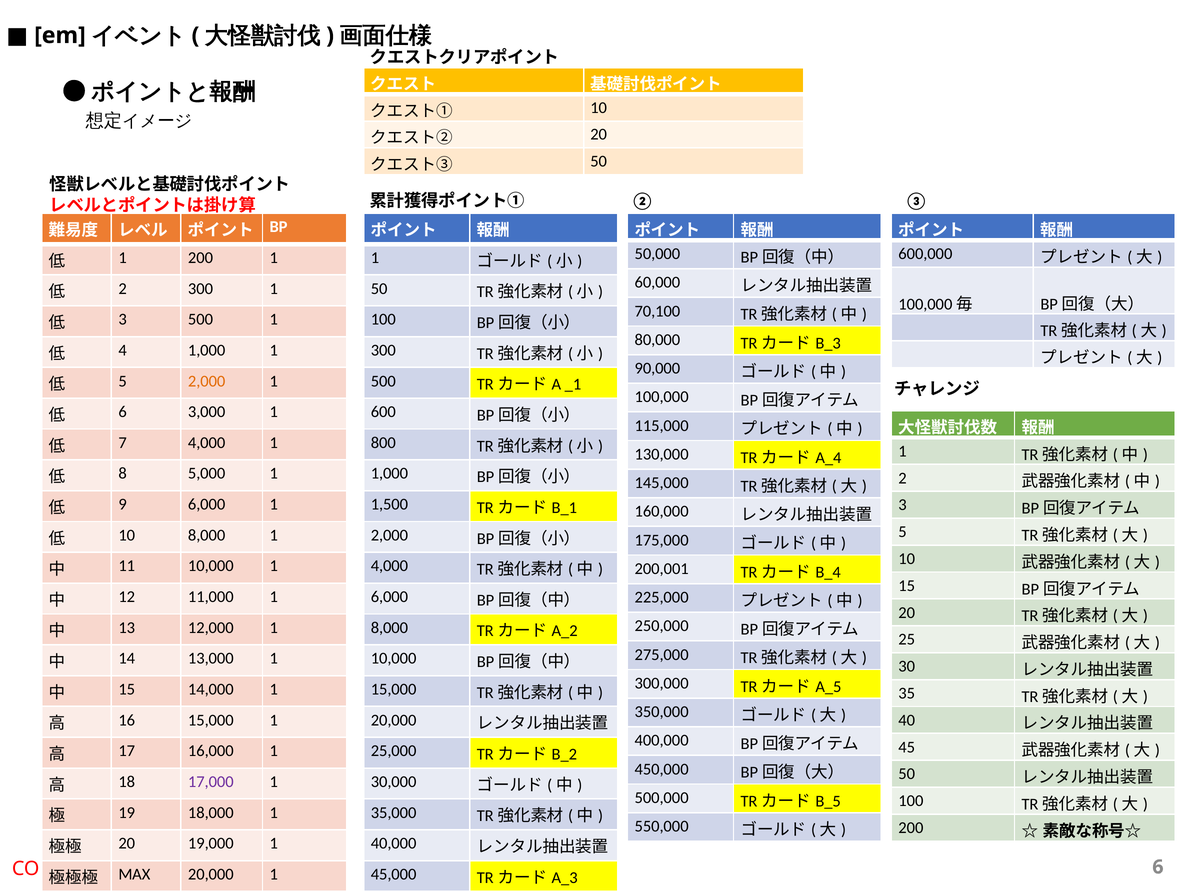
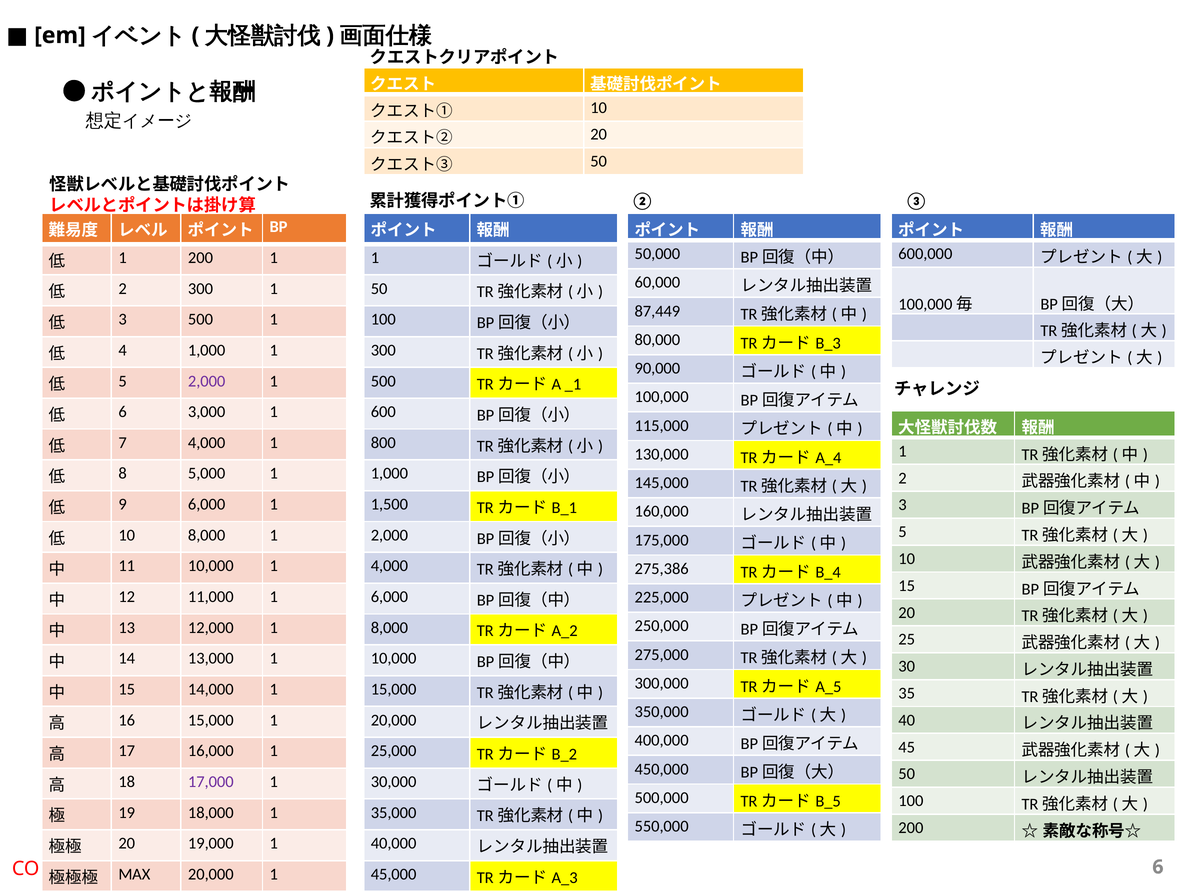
70,100: 70,100 -> 87,449
2,000 at (207, 381) colour: orange -> purple
200,001: 200,001 -> 275,386
